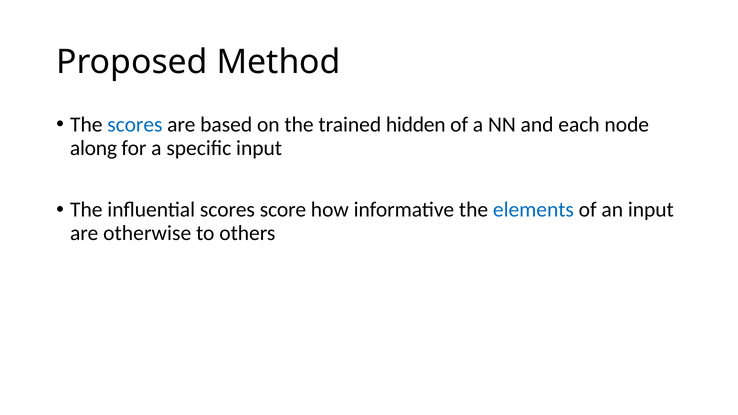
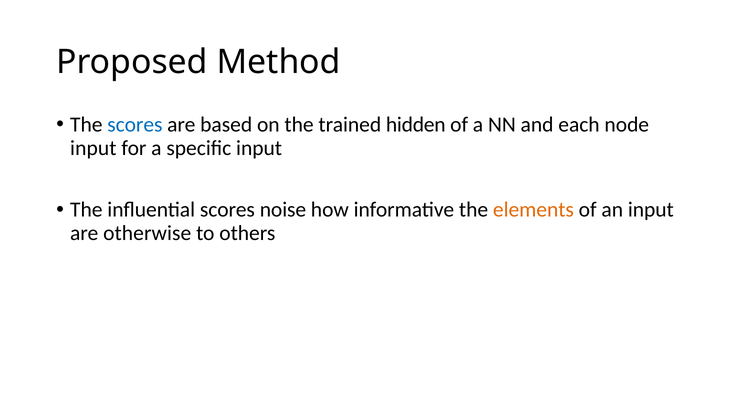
along at (93, 148): along -> input
score: score -> noise
elements colour: blue -> orange
